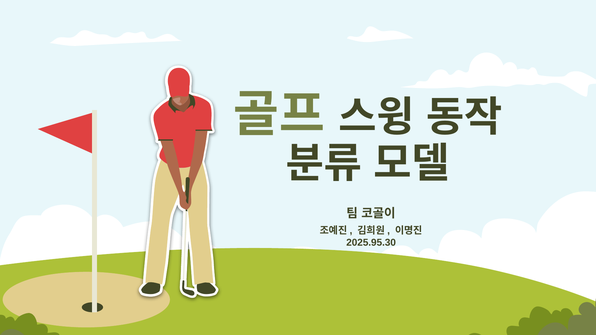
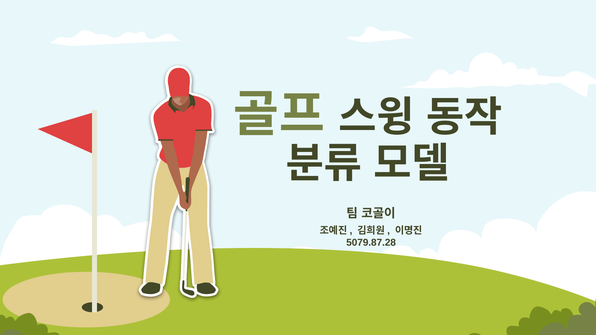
2025.95.30: 2025.95.30 -> 5079.87.28
